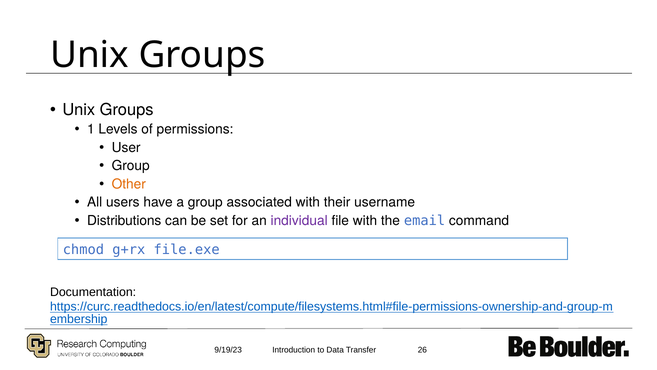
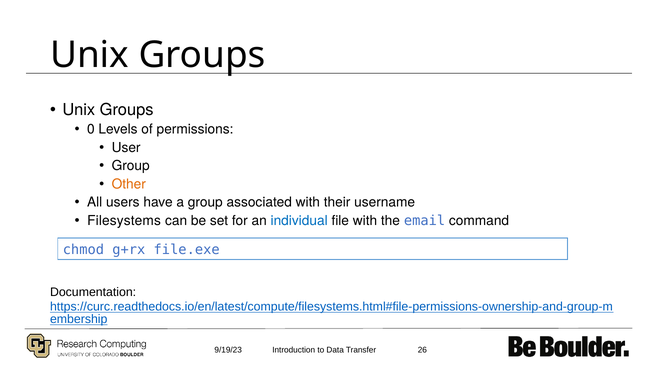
1: 1 -> 0
Distributions: Distributions -> Filesystems
individual colour: purple -> blue
